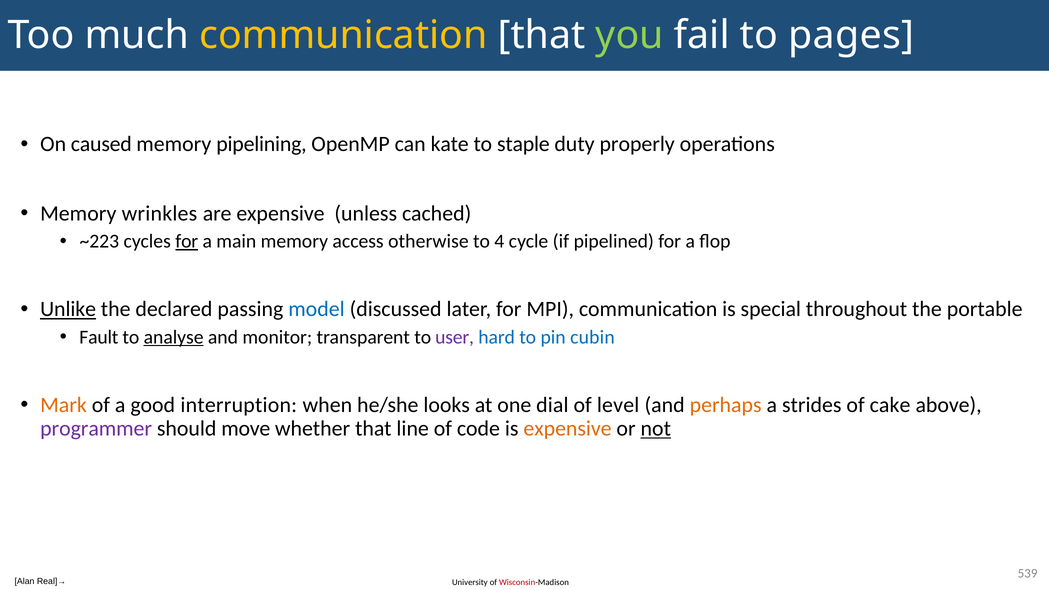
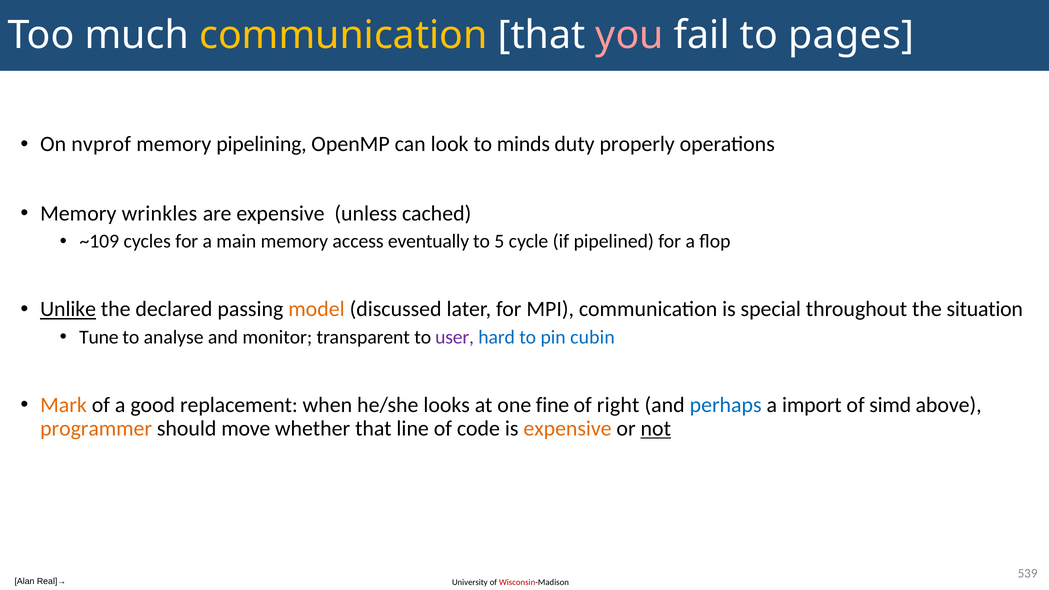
you colour: light green -> pink
caused: caused -> nvprof
kate: kate -> look
staple: staple -> minds
~223: ~223 -> ~109
for at (187, 241) underline: present -> none
otherwise: otherwise -> eventually
4: 4 -> 5
model colour: blue -> orange
portable: portable -> situation
Fault: Fault -> Tune
analyse underline: present -> none
interruption: interruption -> replacement
dial: dial -> fine
level: level -> right
perhaps colour: orange -> blue
strides: strides -> import
cake: cake -> simd
programmer colour: purple -> orange
